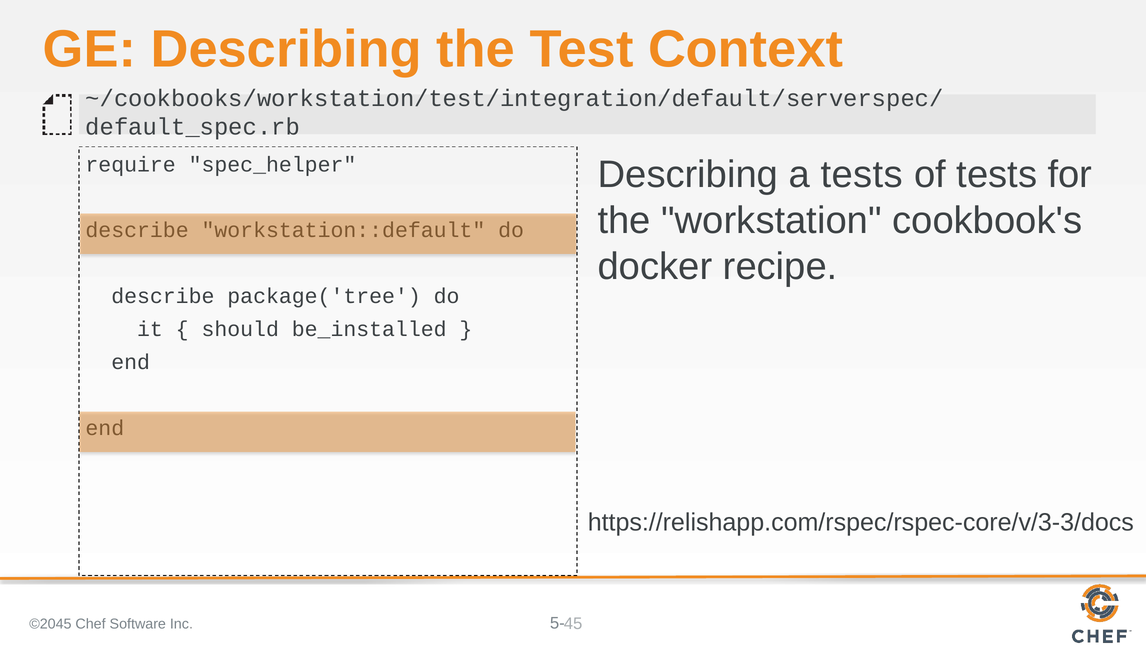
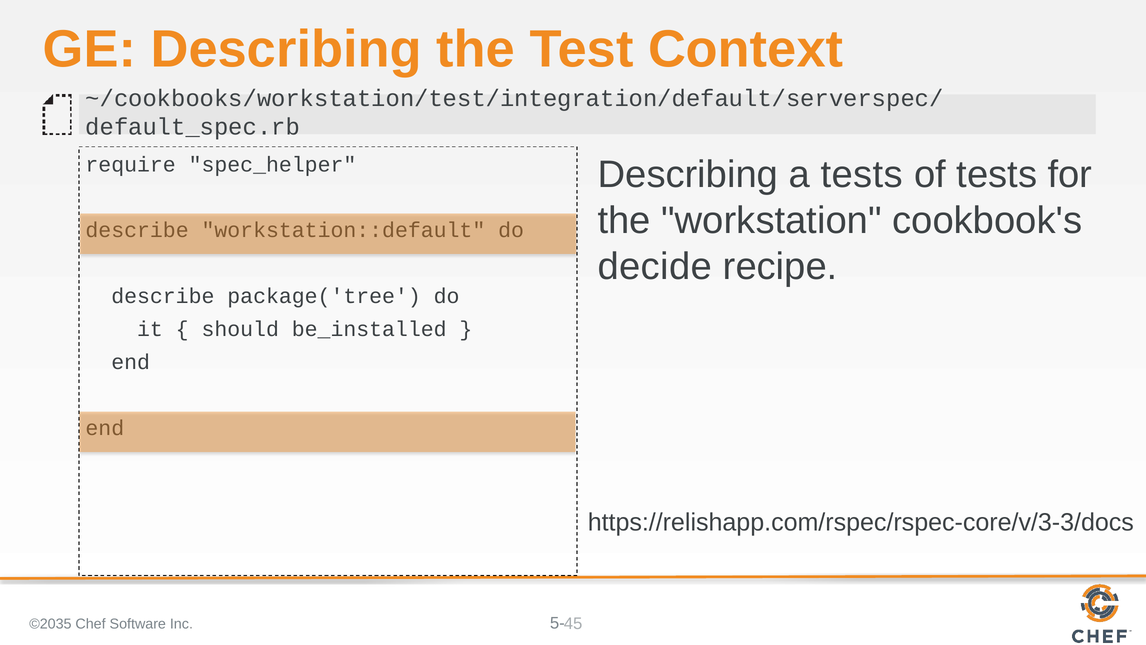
docker: docker -> decide
©2045: ©2045 -> ©2035
